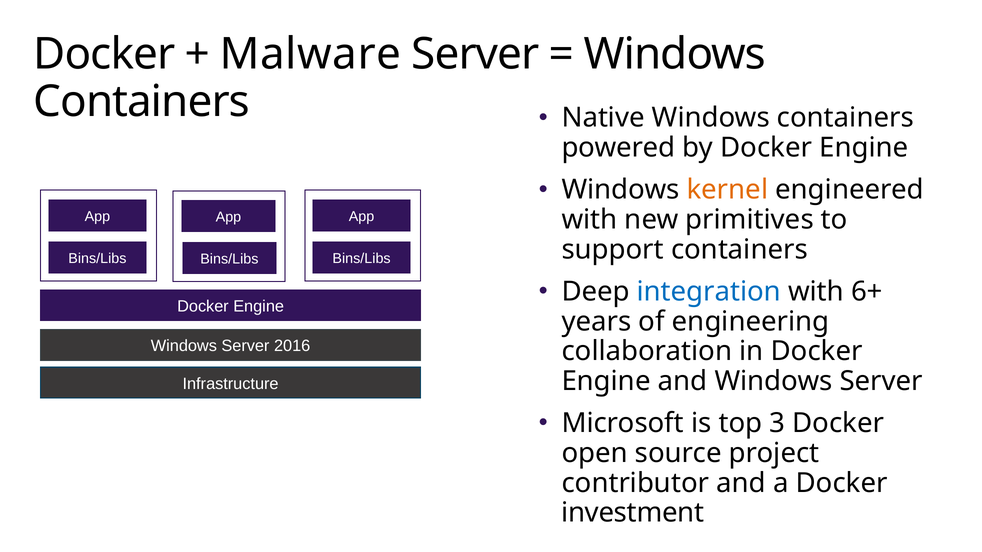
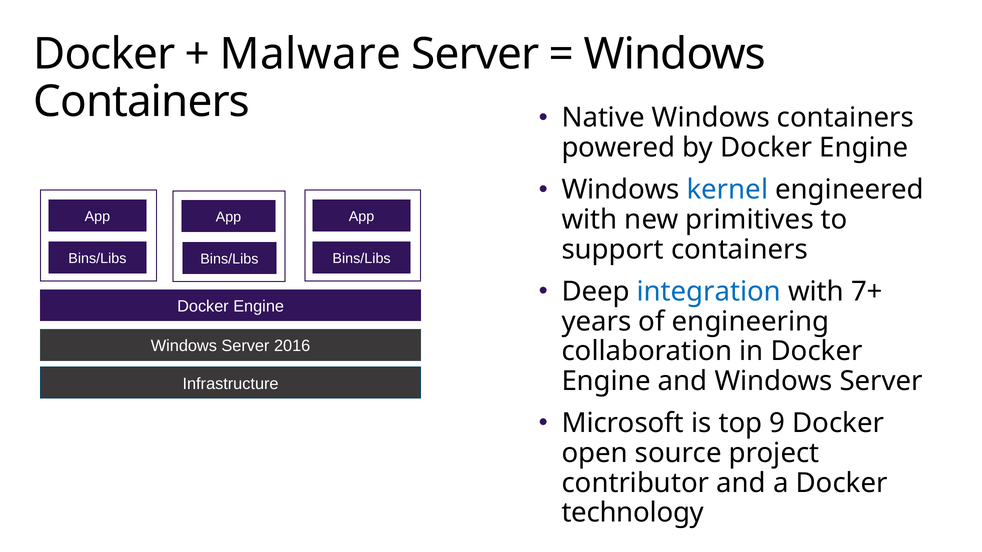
kernel colour: orange -> blue
6+: 6+ -> 7+
3: 3 -> 9
investment: investment -> technology
